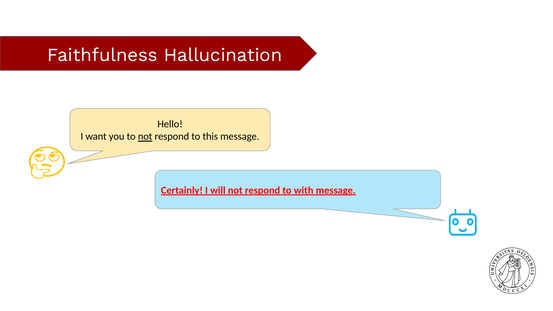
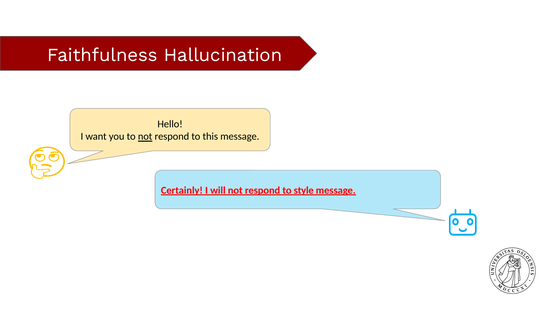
with: with -> style
